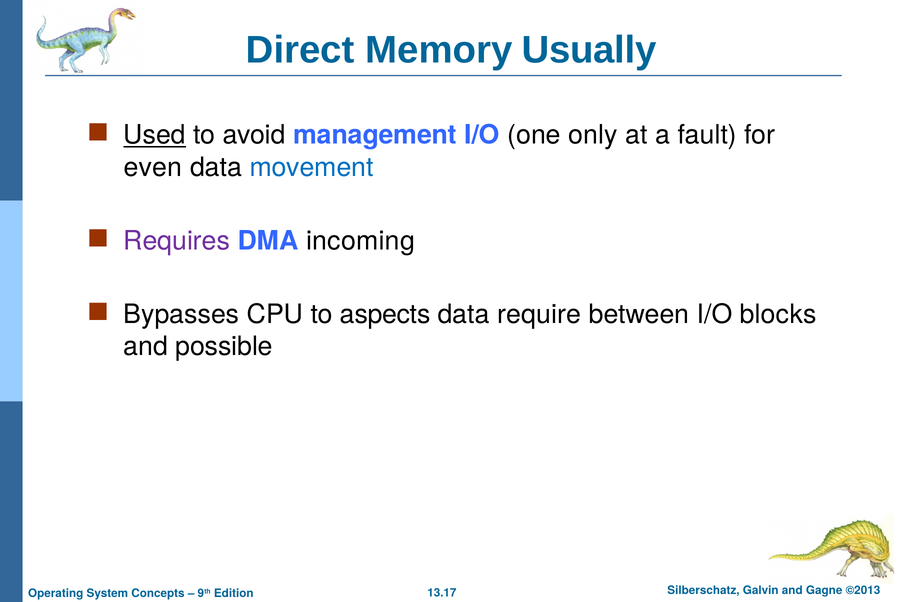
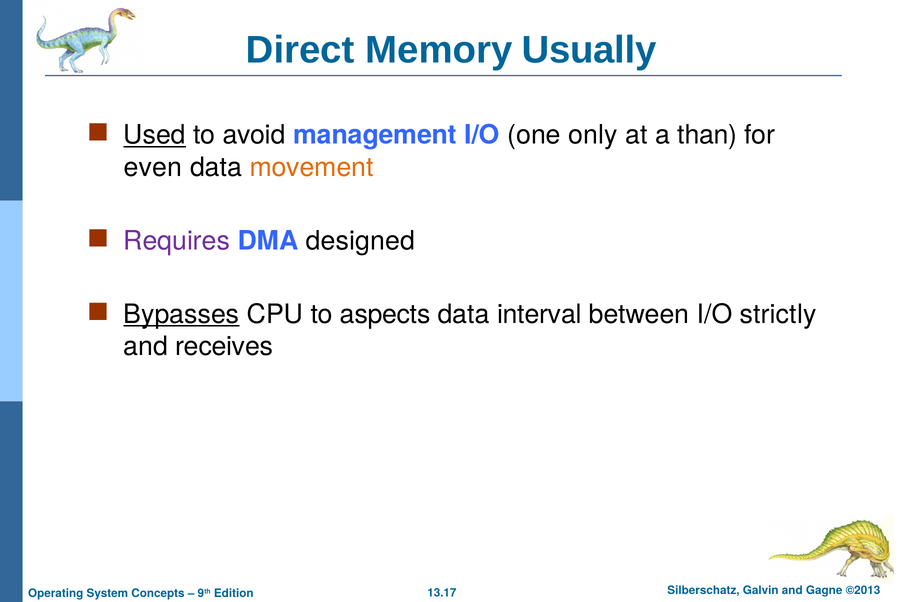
fault: fault -> than
movement colour: blue -> orange
incoming: incoming -> designed
Bypasses underline: none -> present
require: require -> interval
blocks: blocks -> strictly
possible: possible -> receives
